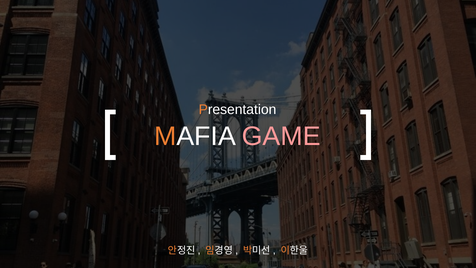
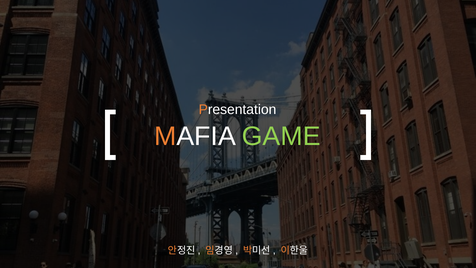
GAME colour: pink -> light green
